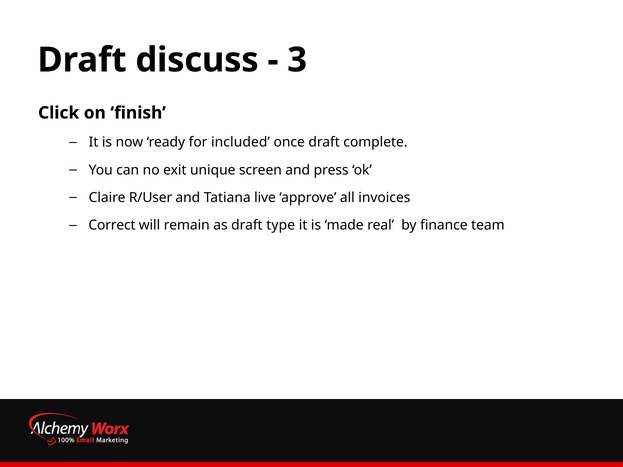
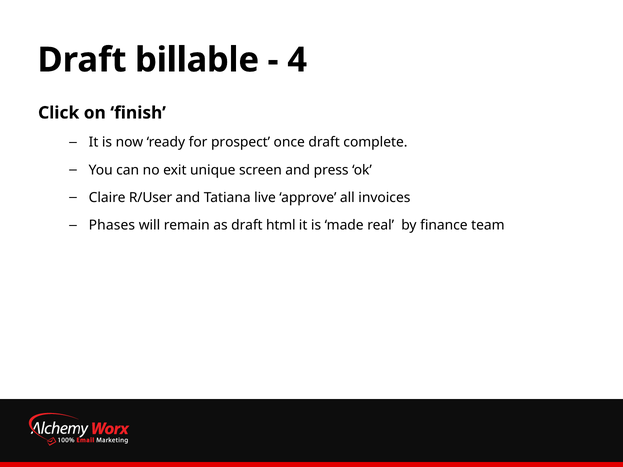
discuss: discuss -> billable
3: 3 -> 4
included: included -> prospect
Correct: Correct -> Phases
type: type -> html
